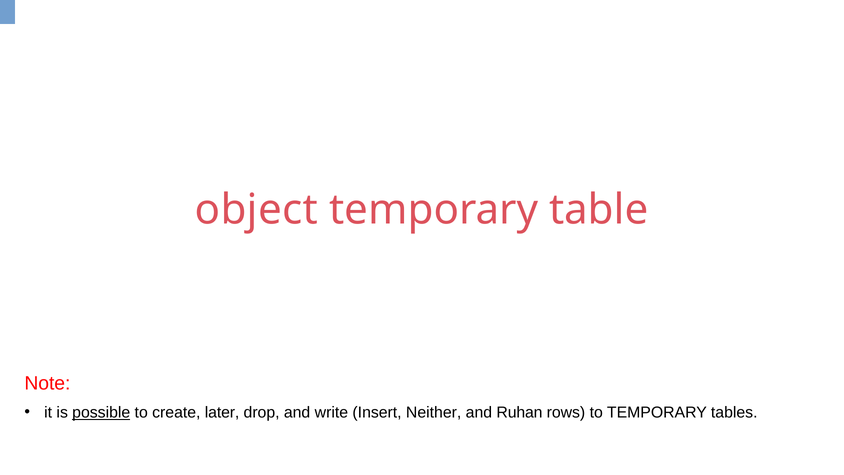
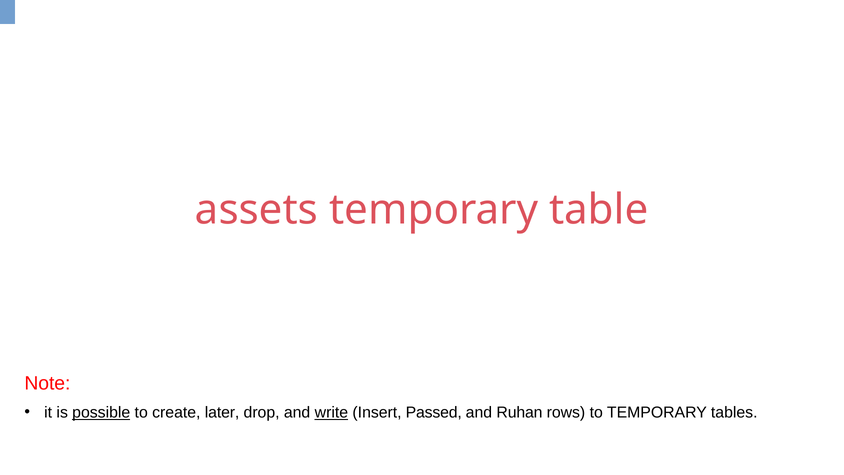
object: object -> assets
write underline: none -> present
Neither: Neither -> Passed
